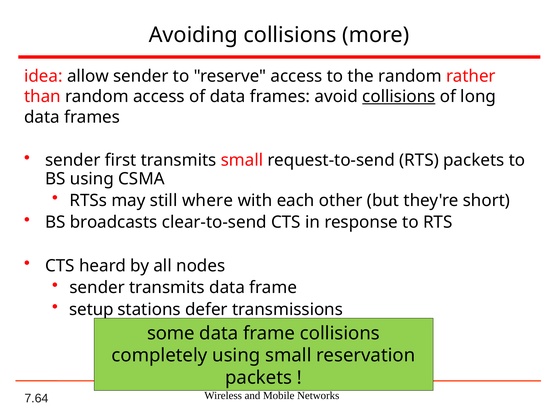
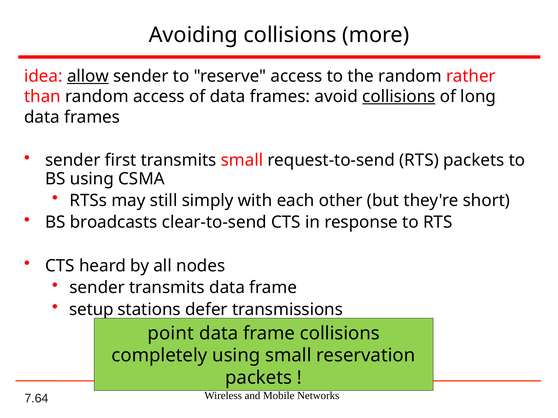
allow underline: none -> present
where: where -> simply
some: some -> point
